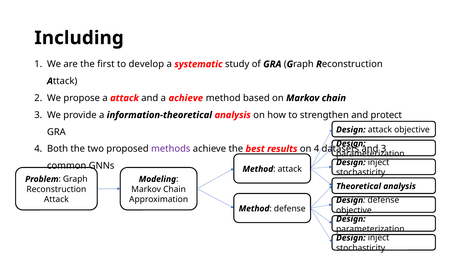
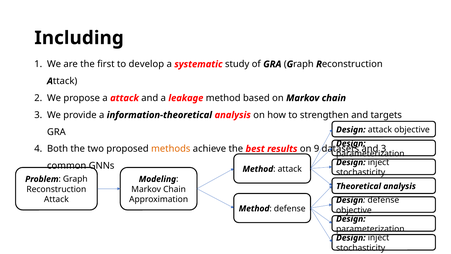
a achieve: achieve -> leakage
protect: protect -> targets
methods colour: purple -> orange
on 4: 4 -> 9
